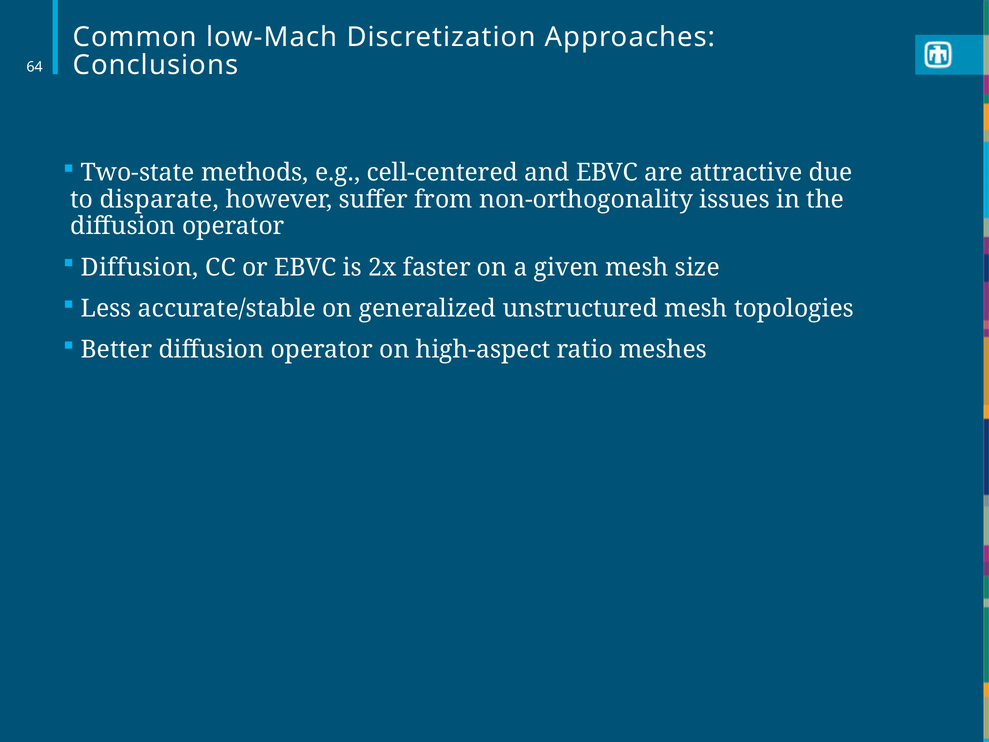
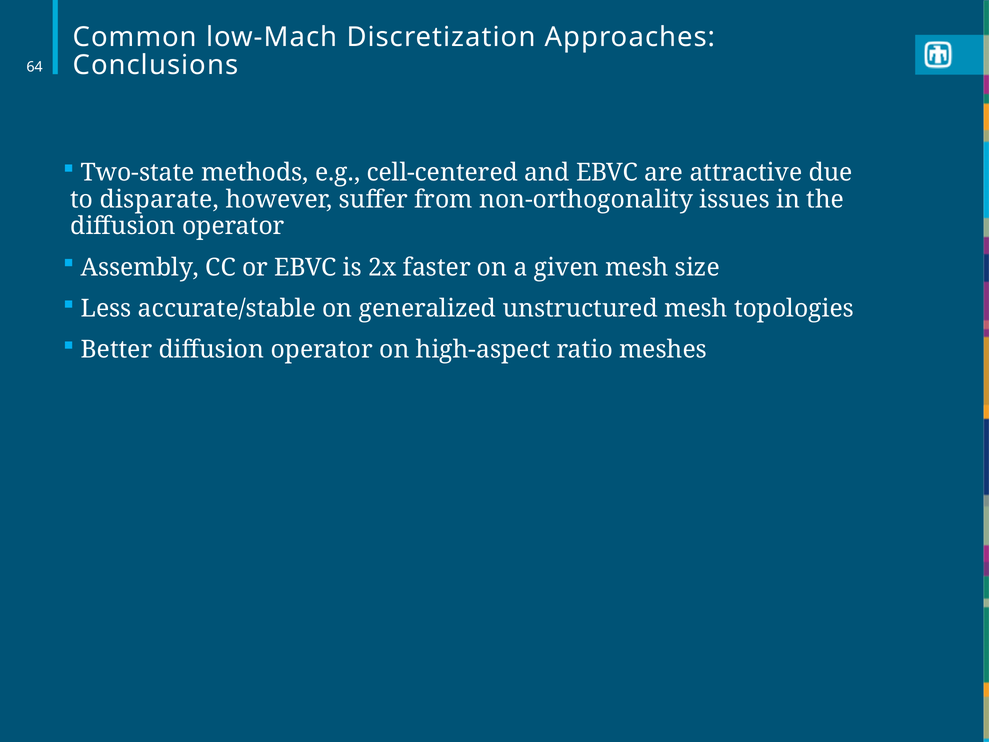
Diffusion at (140, 267): Diffusion -> Assembly
